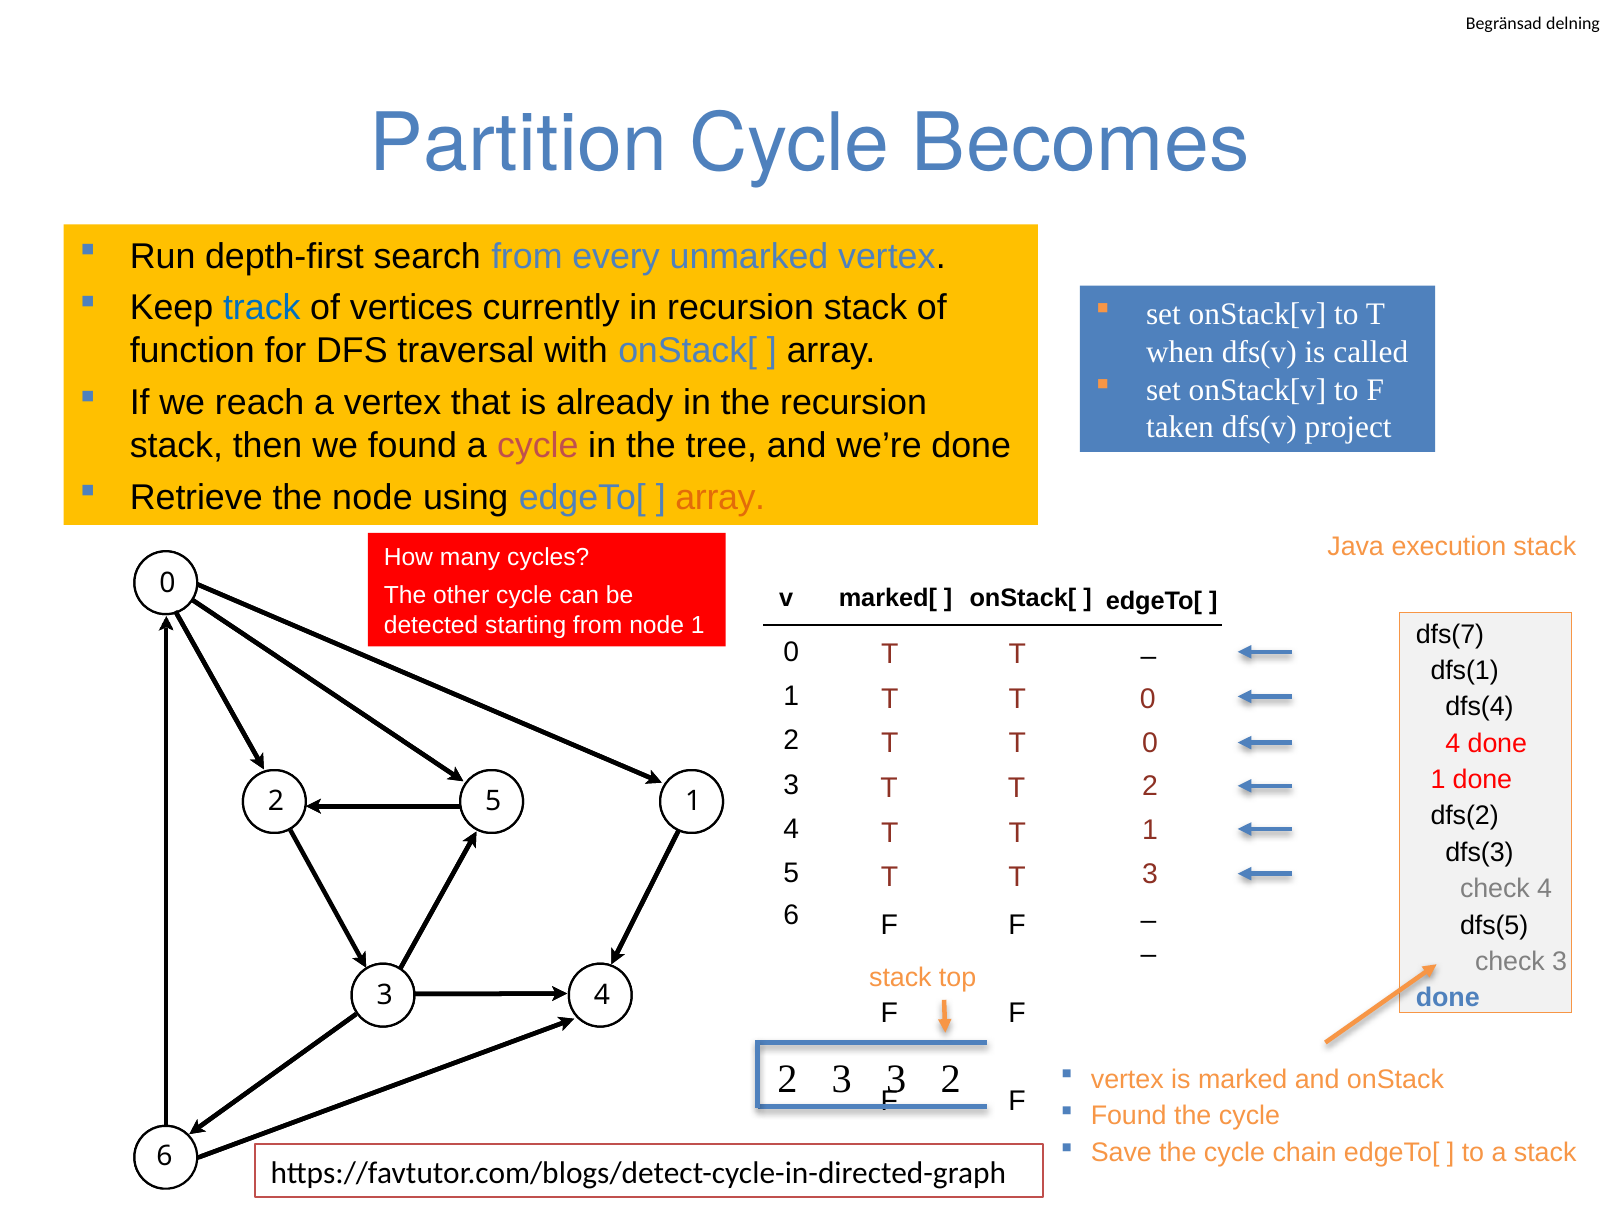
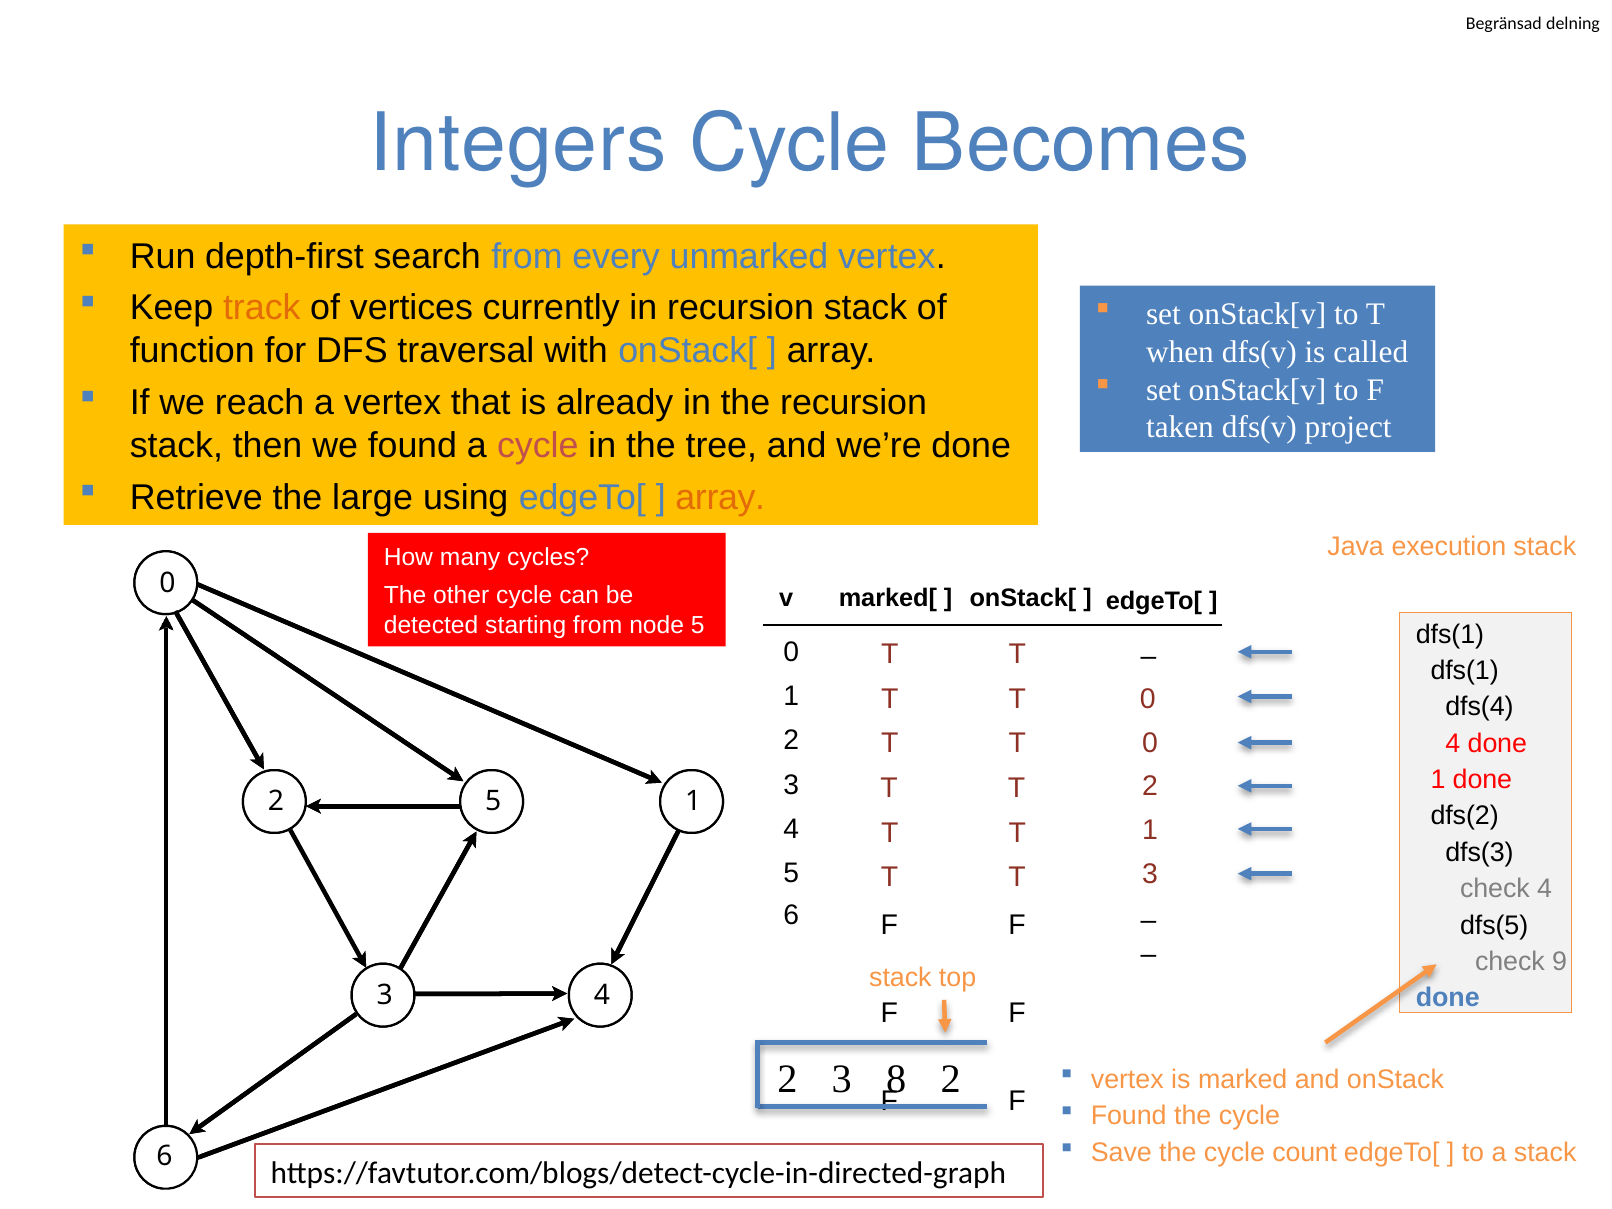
Partition: Partition -> Integers
track colour: blue -> orange
the node: node -> large
node 1: 1 -> 5
dfs(7 at (1450, 634): dfs(7 -> dfs(1
check 3: 3 -> 9
3 3: 3 -> 8
chain: chain -> count
